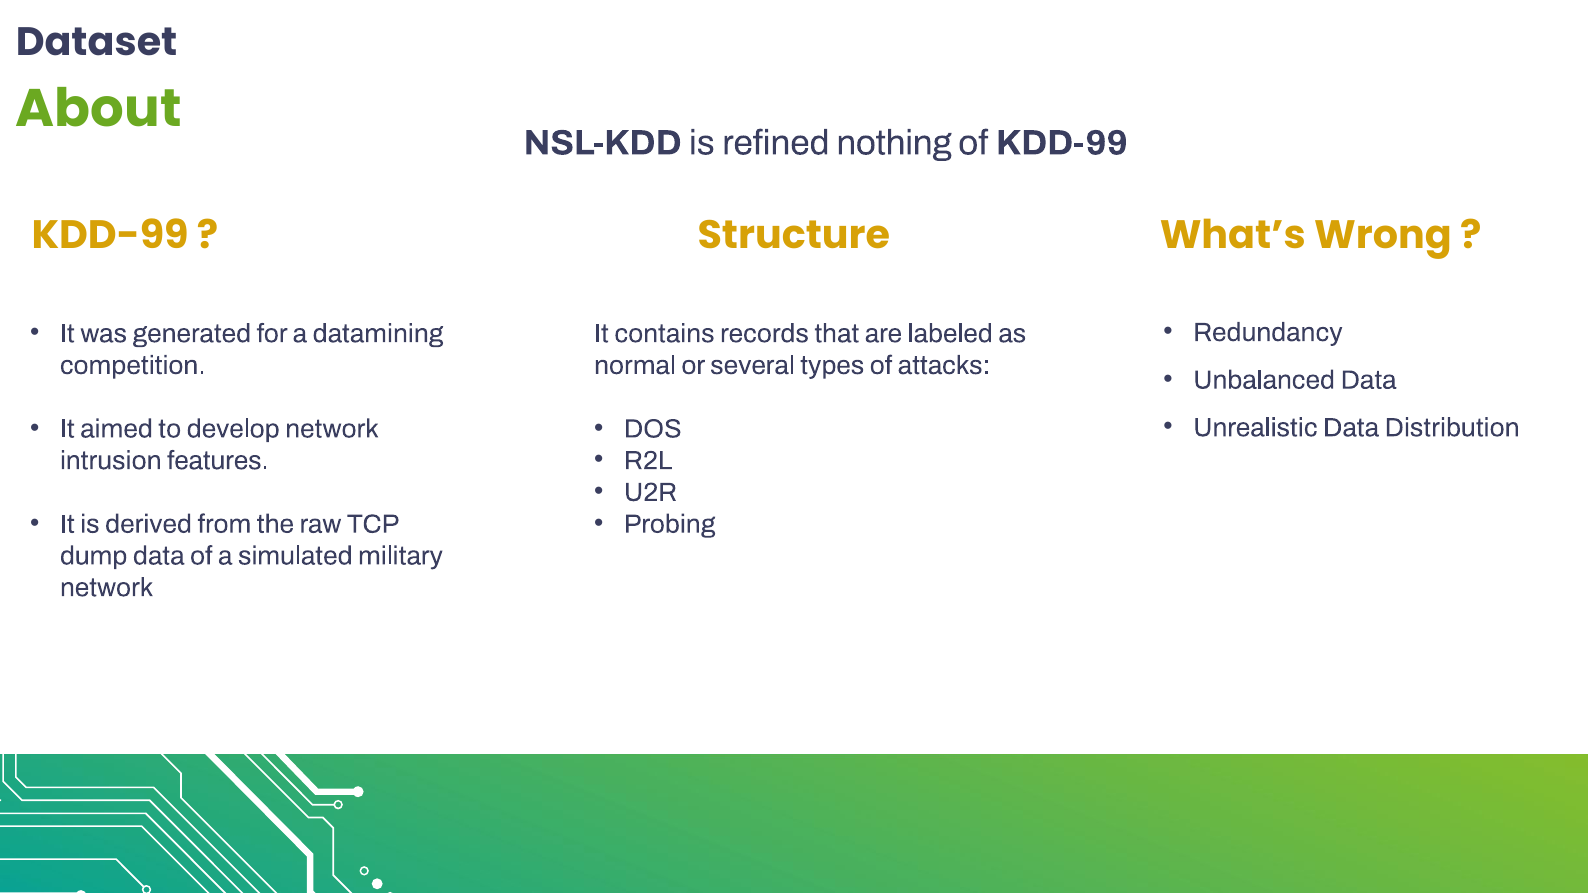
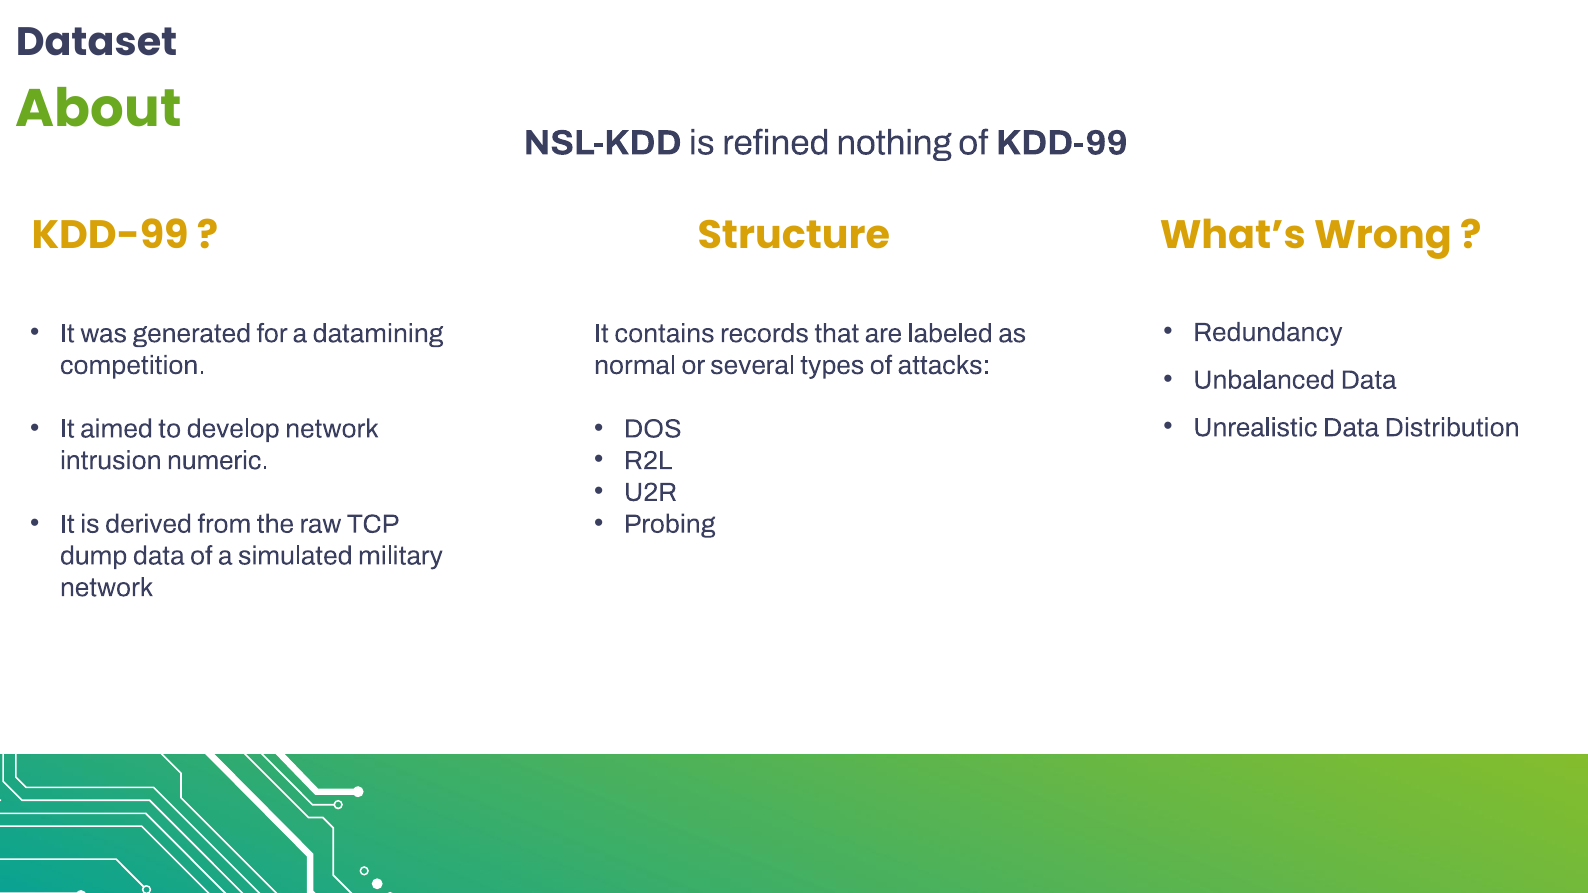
features: features -> numeric
